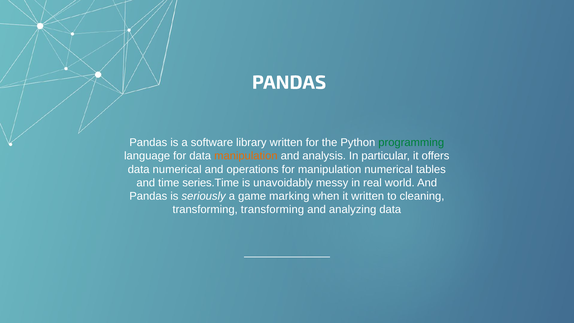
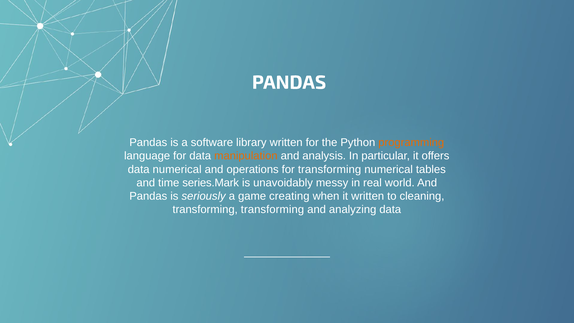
programming colour: green -> orange
for manipulation: manipulation -> transforming
series.Time: series.Time -> series.Mark
marking: marking -> creating
